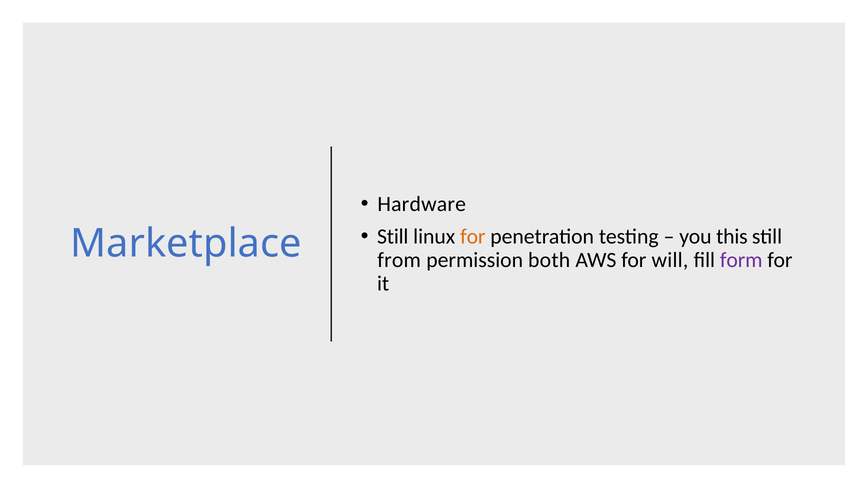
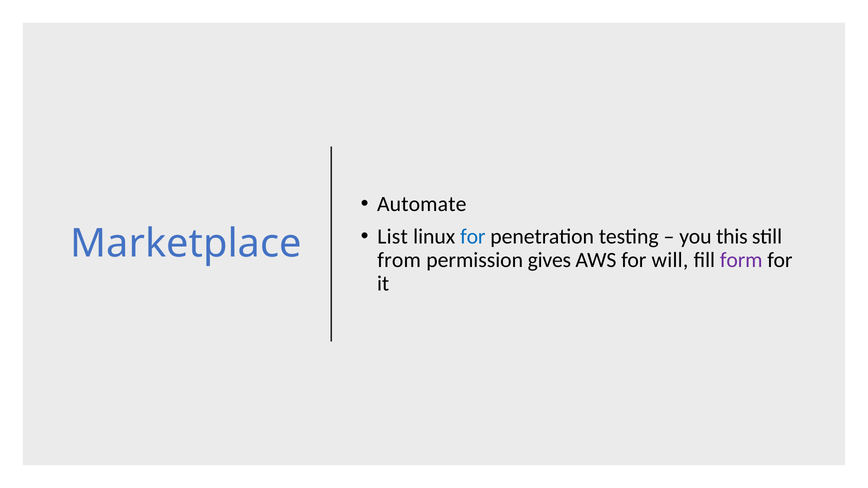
Hardware: Hardware -> Automate
Still at (393, 237): Still -> List
for at (473, 237) colour: orange -> blue
both: both -> gives
